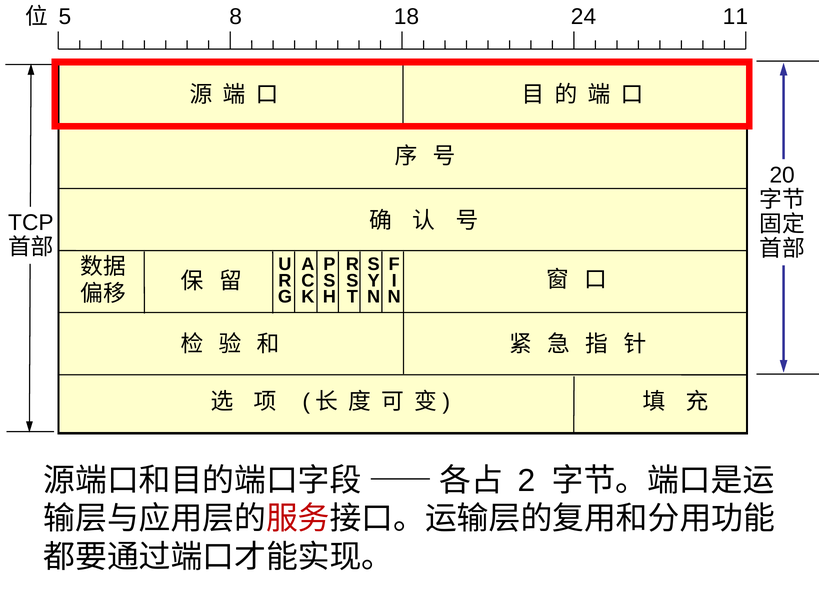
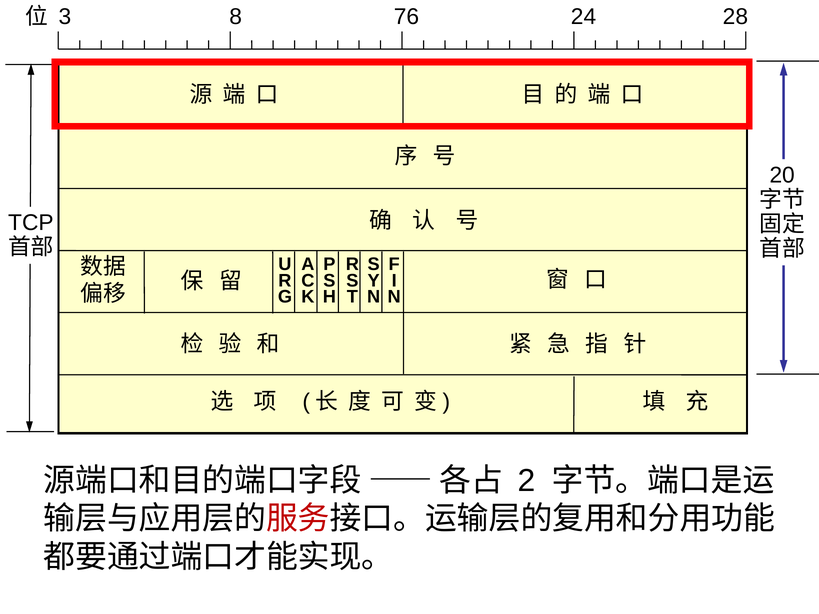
5: 5 -> 3
18: 18 -> 76
11: 11 -> 28
